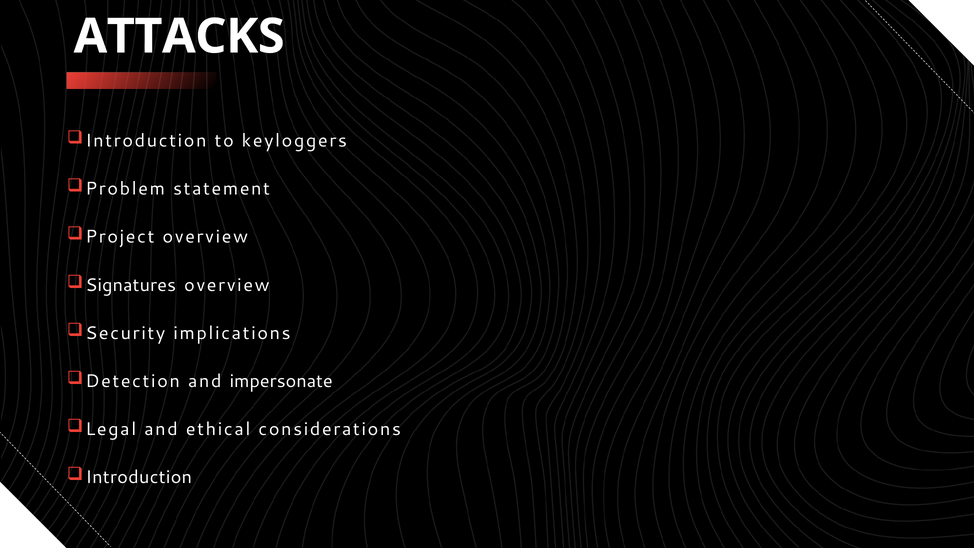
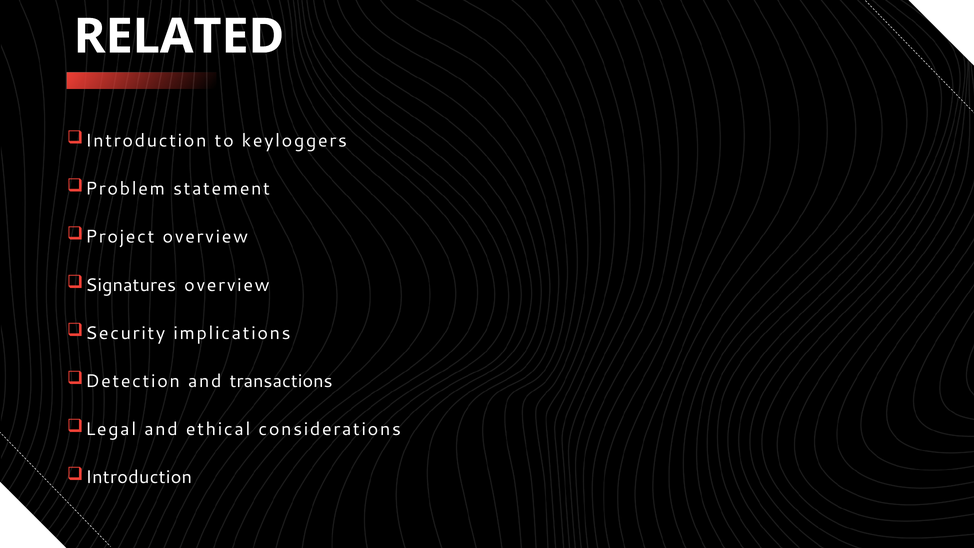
ATTACKS: ATTACKS -> RELATED
impersonate: impersonate -> transactions
